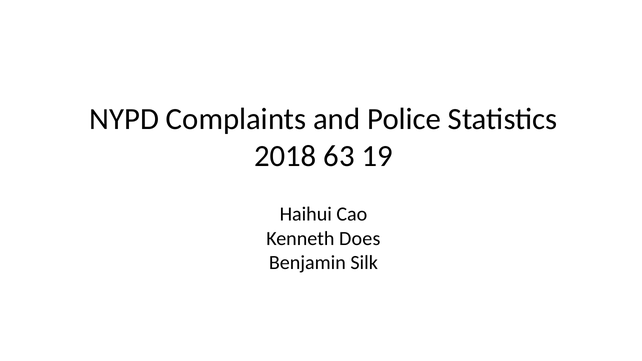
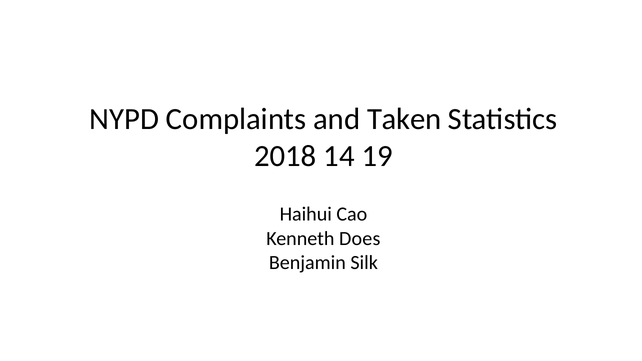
Police: Police -> Taken
63: 63 -> 14
